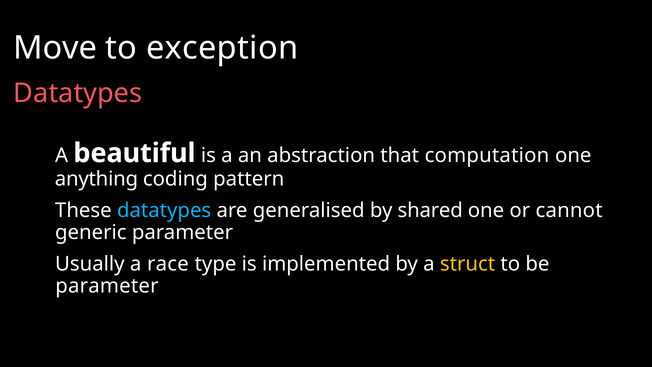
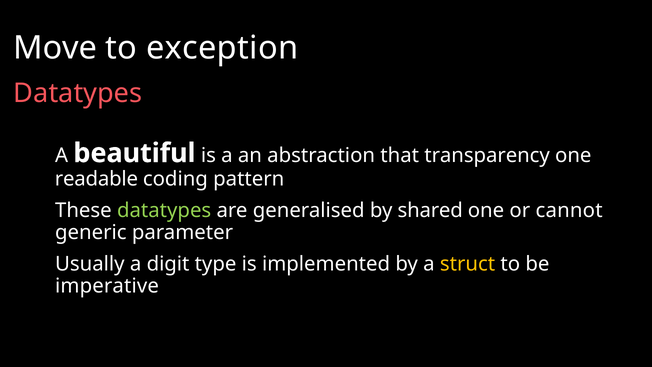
computation: computation -> transparency
anything: anything -> readable
datatypes at (164, 210) colour: light blue -> light green
race: race -> digit
parameter at (107, 286): parameter -> imperative
